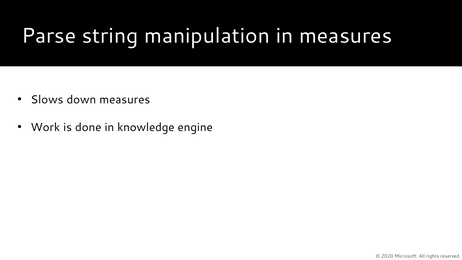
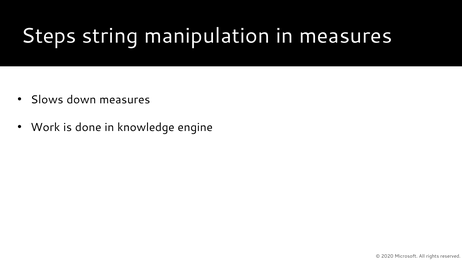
Parse: Parse -> Steps
